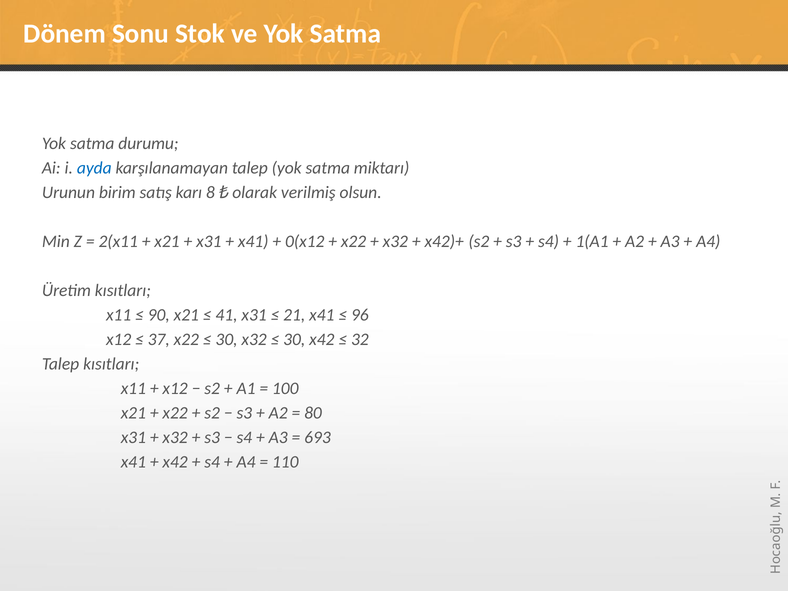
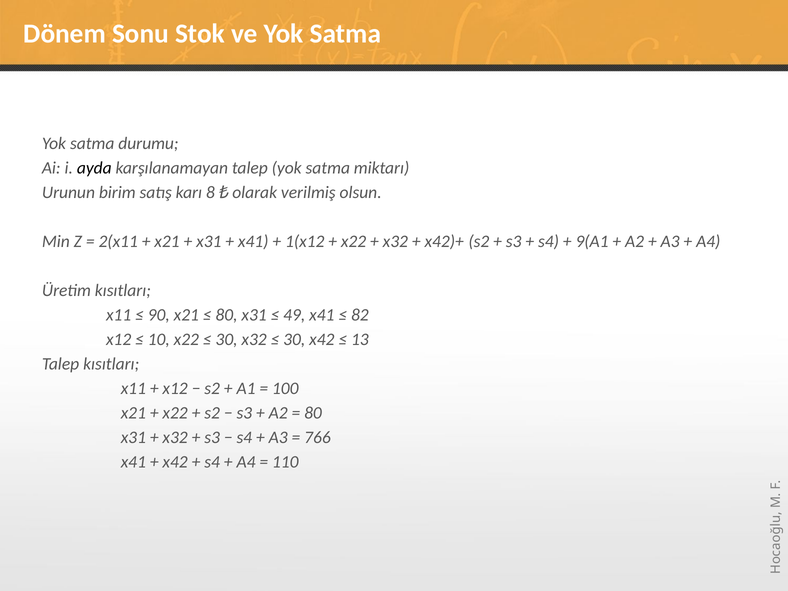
ayda colour: blue -> black
0(x12: 0(x12 -> 1(x12
1(A1: 1(A1 -> 9(A1
41 at (227, 315): 41 -> 80
21: 21 -> 49
96: 96 -> 82
37: 37 -> 10
32: 32 -> 13
693: 693 -> 766
